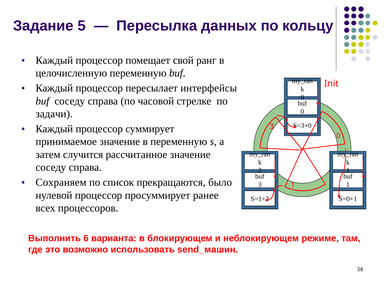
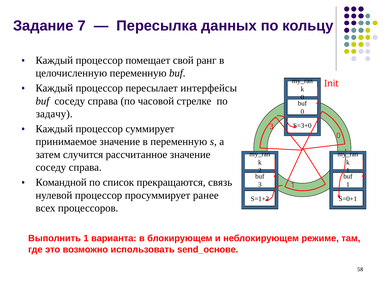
5: 5 -> 7
задачи: задачи -> задачу
Сохраняем: Сохраняем -> Командной
было: было -> связь
Выполнить 6: 6 -> 1
send_машин: send_машин -> send_основе
